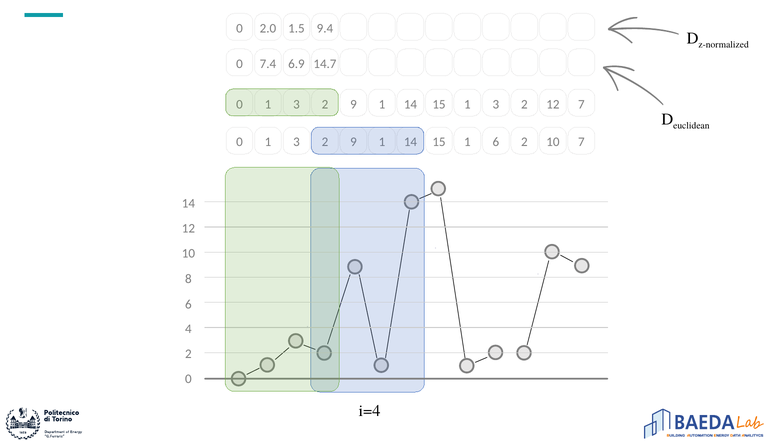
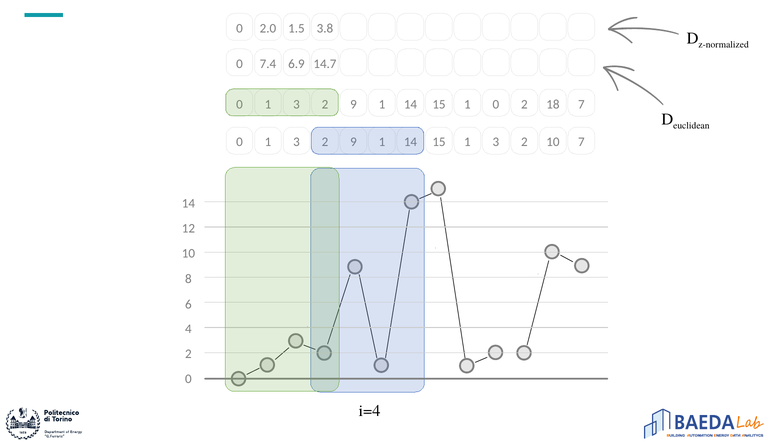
9.4: 9.4 -> 3.8
14 1 3: 3 -> 0
2 12: 12 -> 18
6 at (496, 142): 6 -> 3
